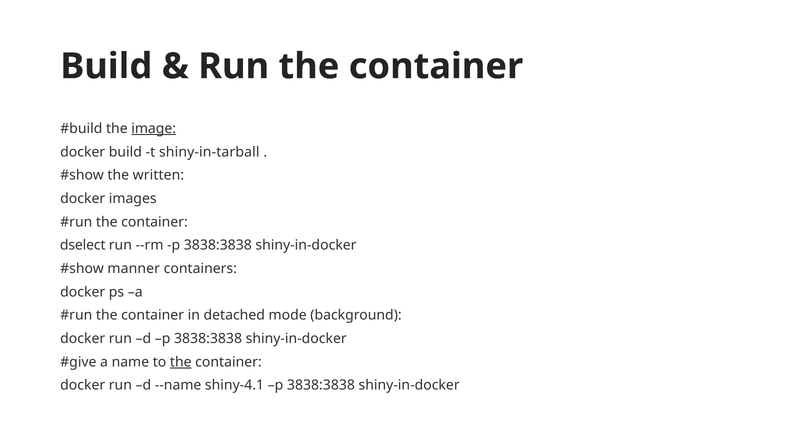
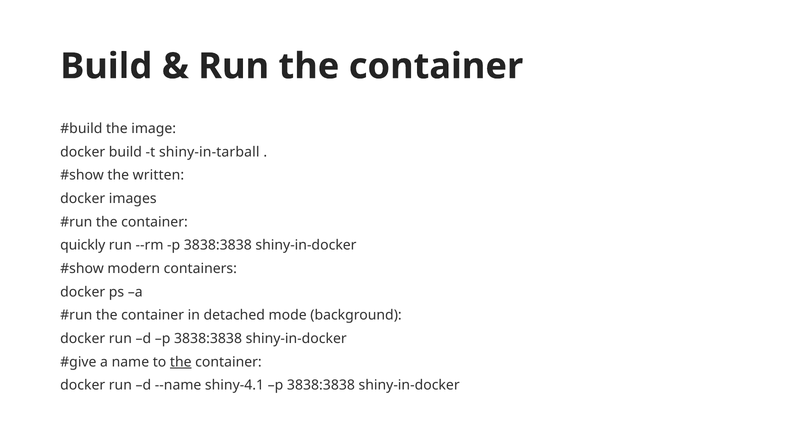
image underline: present -> none
dselect: dselect -> quickly
manner: manner -> modern
